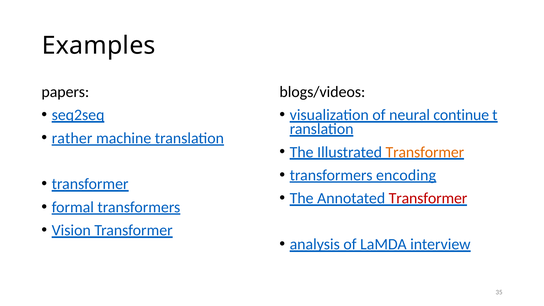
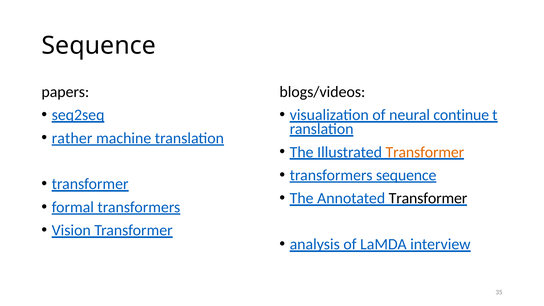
Examples at (99, 46): Examples -> Sequence
transformers encoding: encoding -> sequence
Transformer at (428, 198) colour: red -> black
